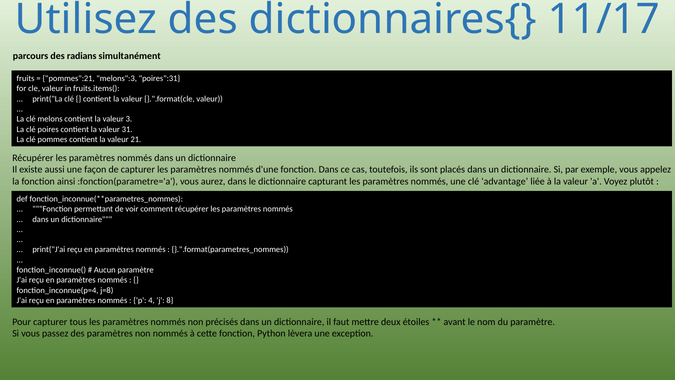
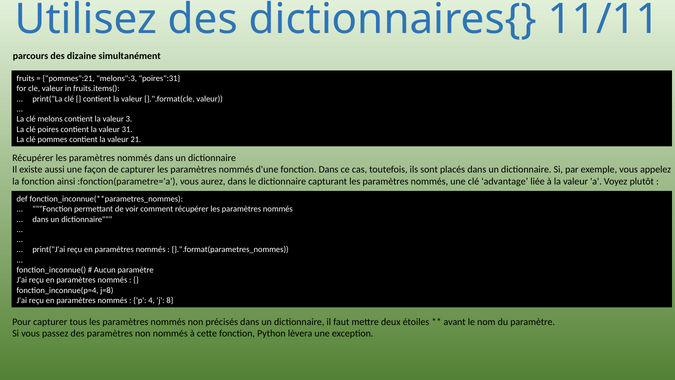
11/17: 11/17 -> 11/11
radians: radians -> dizaine
